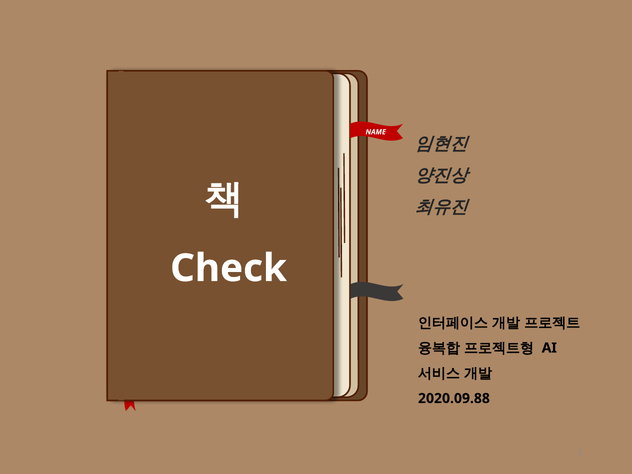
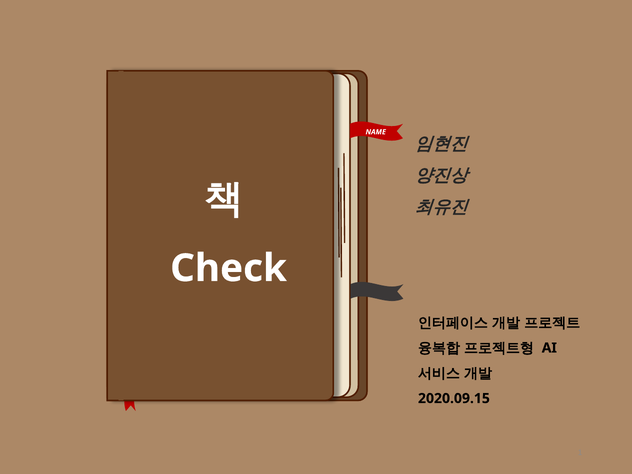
2020.09.88: 2020.09.88 -> 2020.09.15
